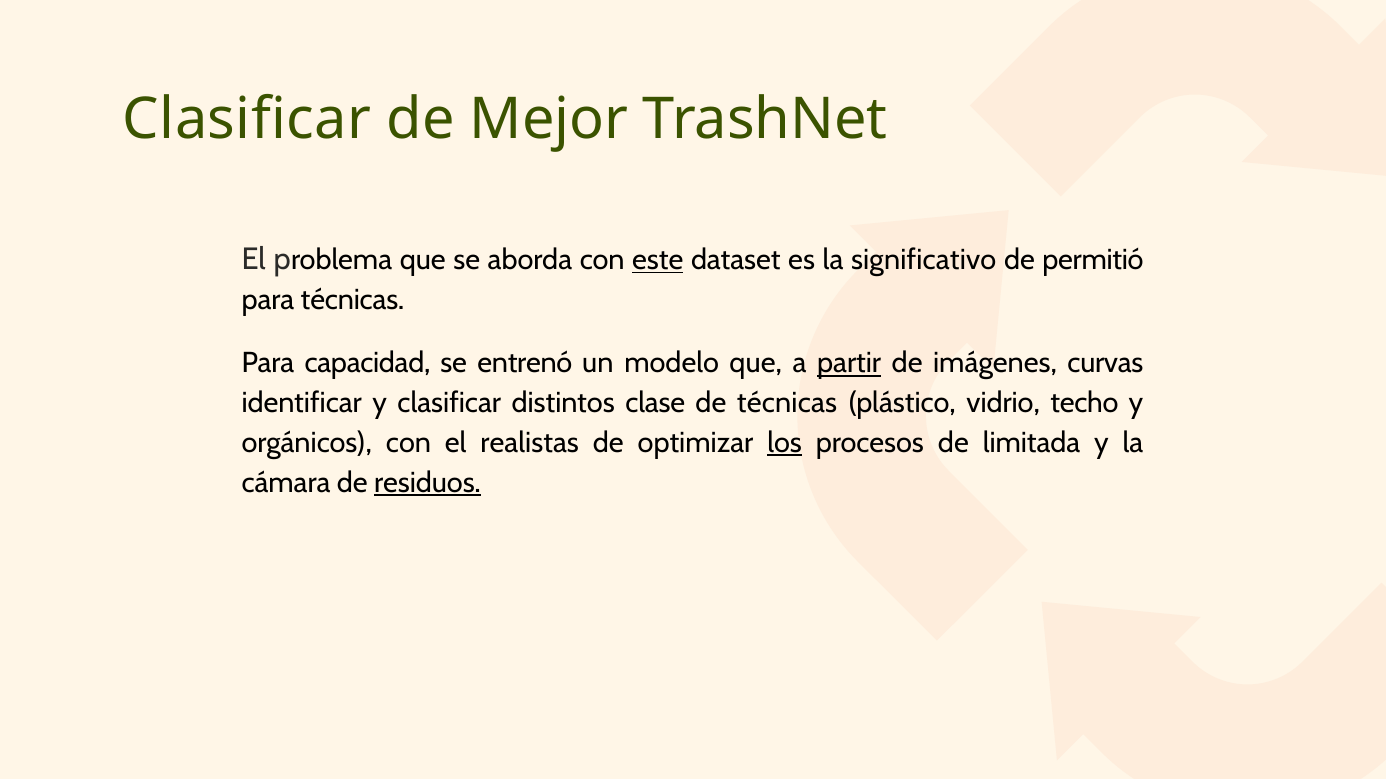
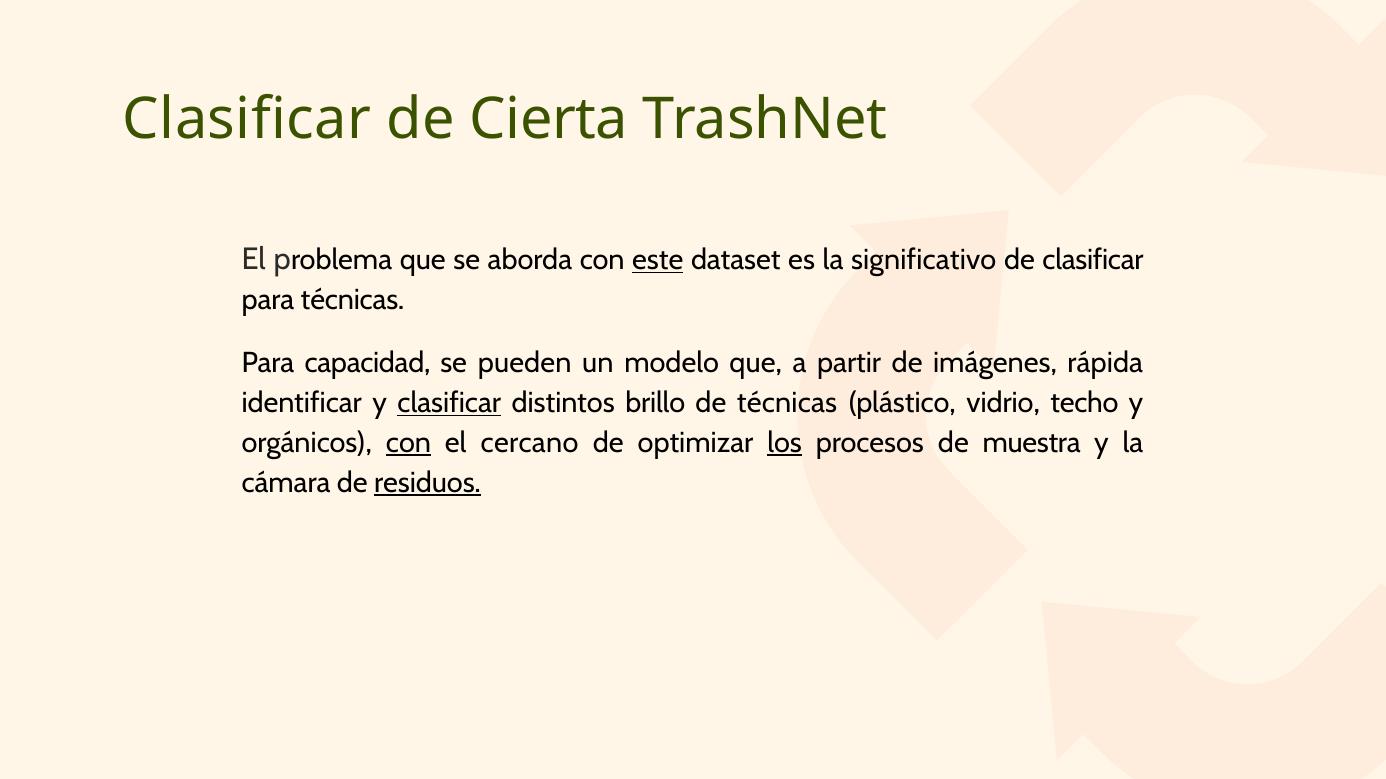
Mejor: Mejor -> Cierta
de permitió: permitió -> clasificar
entrenó: entrenó -> pueden
partir underline: present -> none
curvas: curvas -> rápida
clasificar at (449, 403) underline: none -> present
clase: clase -> brillo
con at (408, 443) underline: none -> present
realistas: realistas -> cercano
limitada: limitada -> muestra
